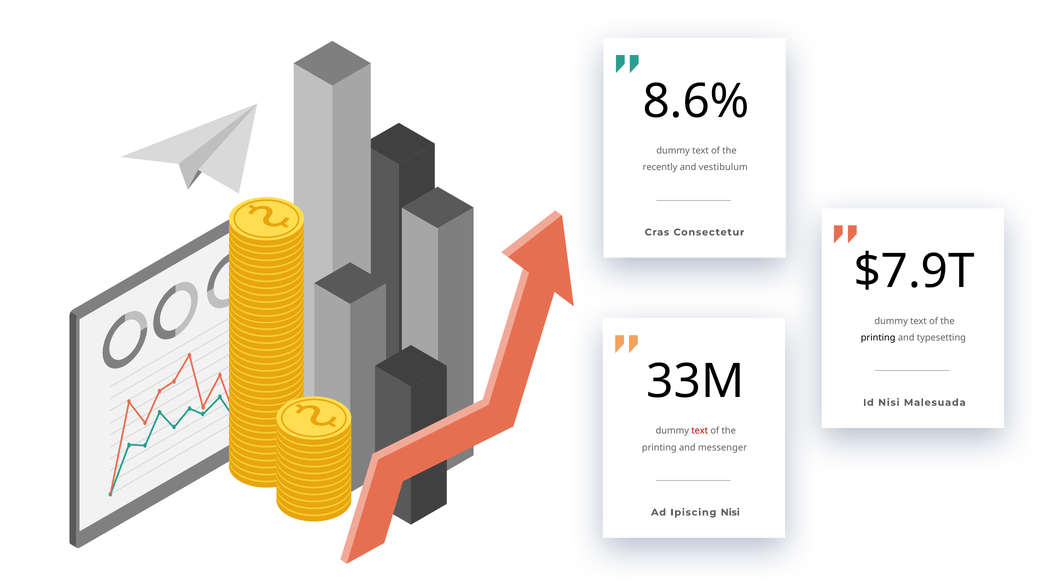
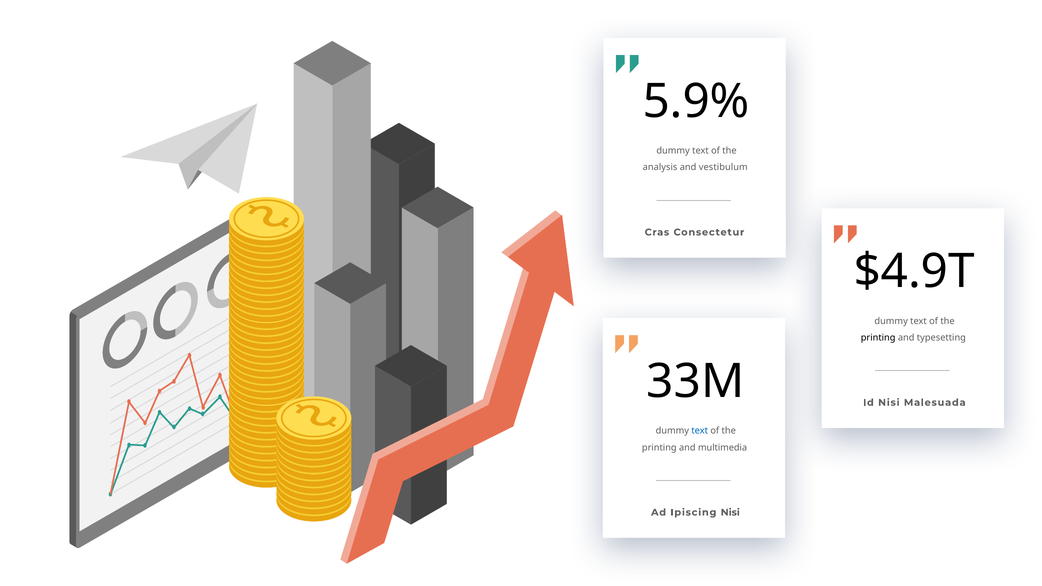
8.6%: 8.6% -> 5.9%
recently: recently -> analysis
$7.9T: $7.9T -> $4.9T
text at (700, 431) colour: red -> blue
messenger: messenger -> multimedia
